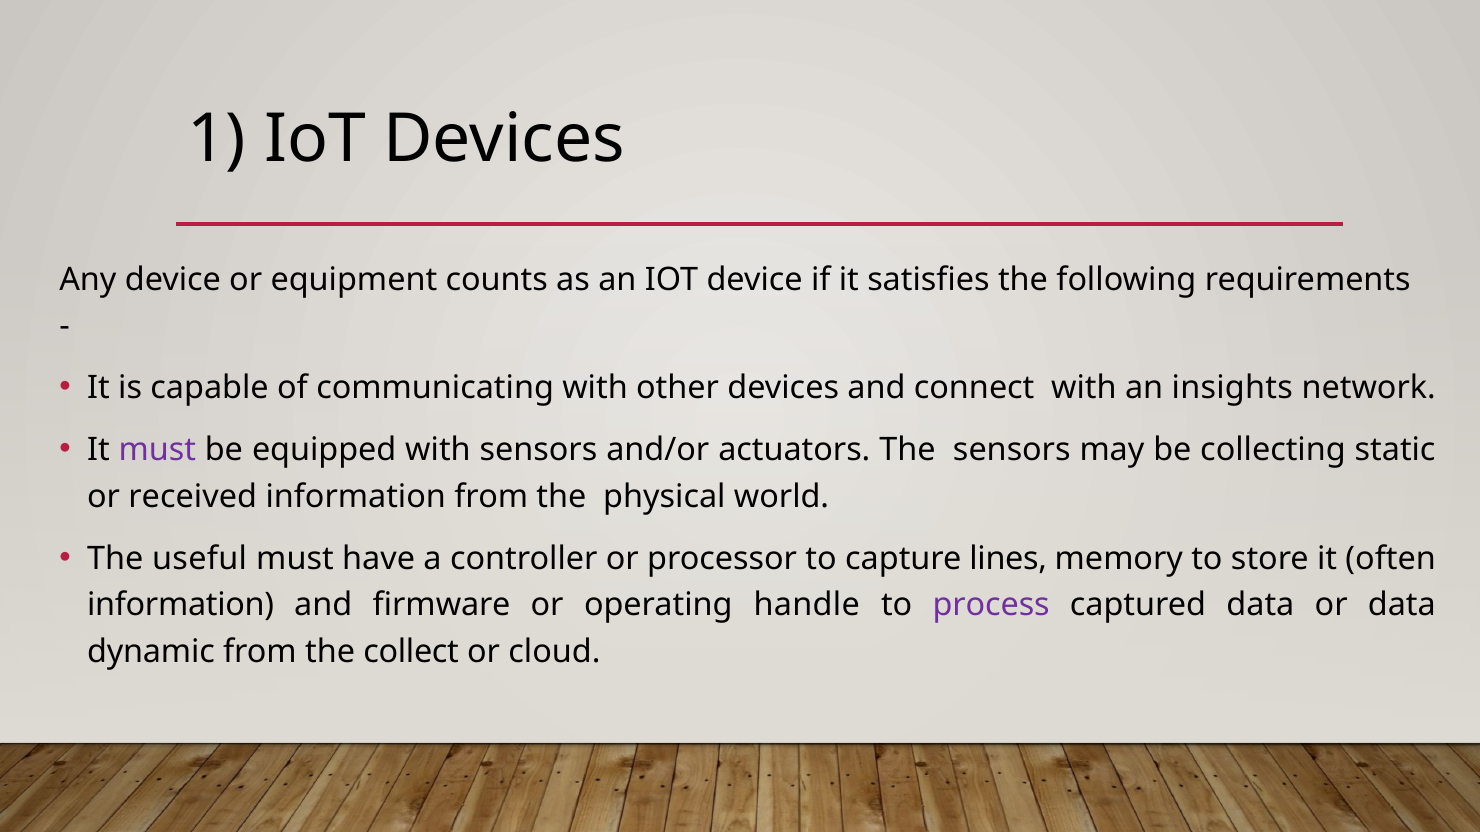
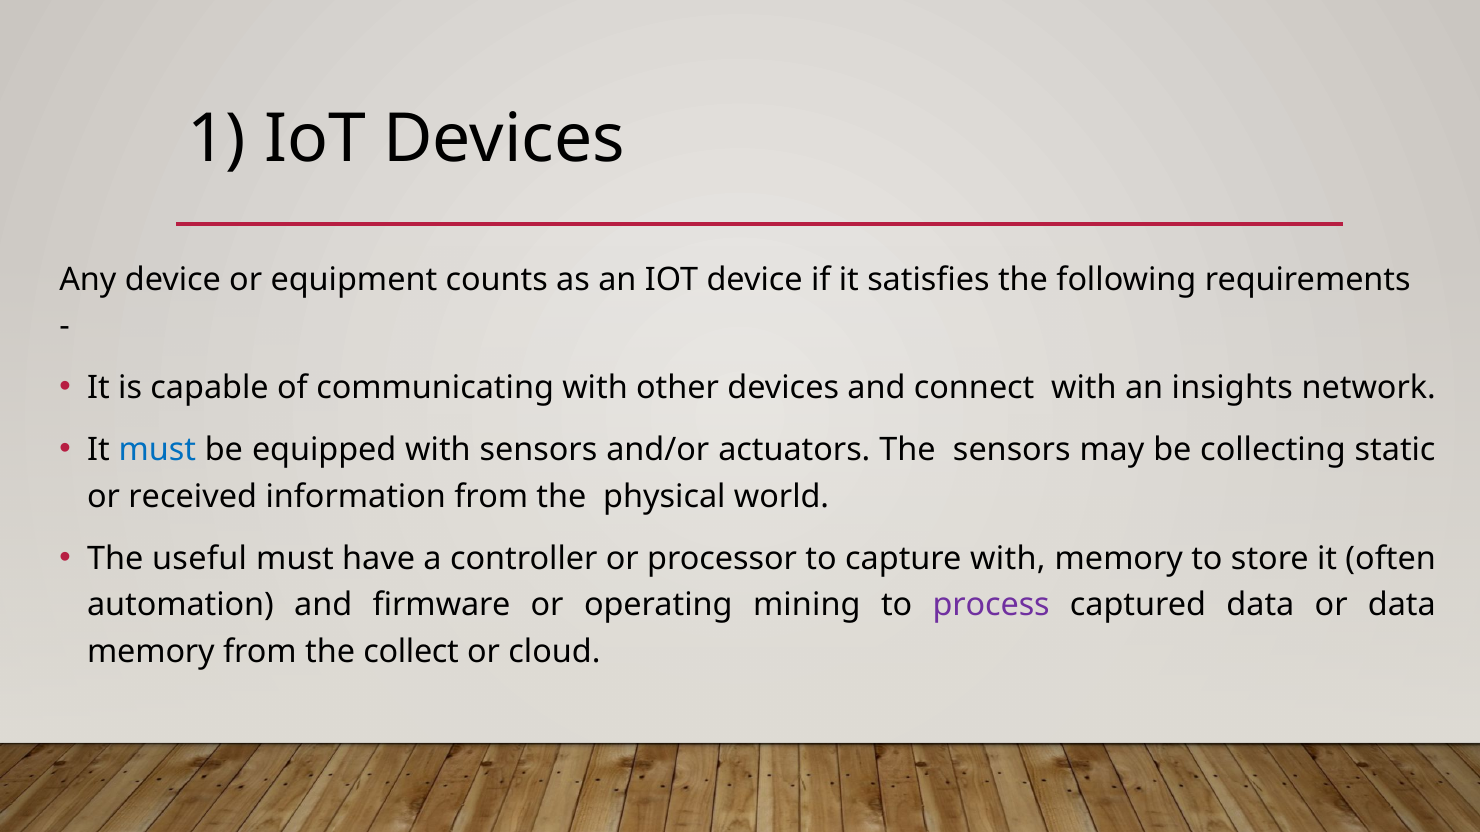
must at (157, 450) colour: purple -> blue
capture lines: lines -> with
information at (181, 605): information -> automation
handle: handle -> mining
dynamic at (151, 652): dynamic -> memory
